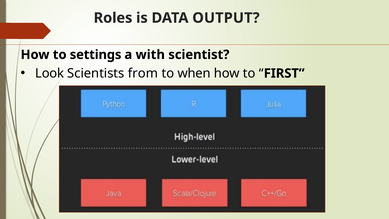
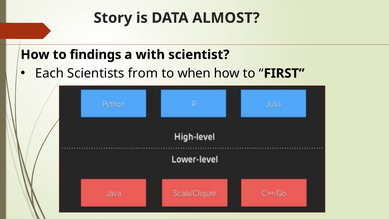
Roles: Roles -> Story
OUTPUT: OUTPUT -> ALMOST
settings: settings -> findings
Look: Look -> Each
